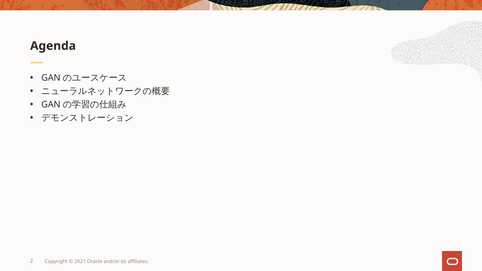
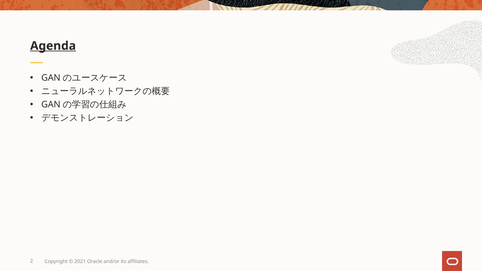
Agenda underline: none -> present
